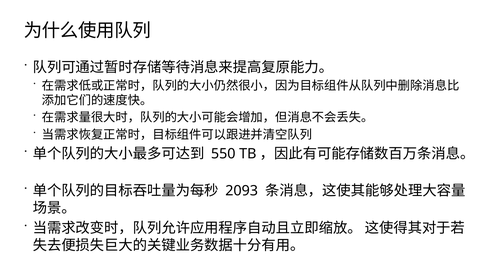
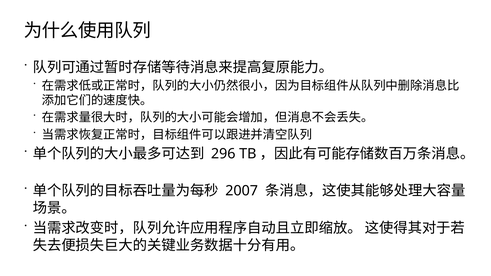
550: 550 -> 296
2093: 2093 -> 2007
